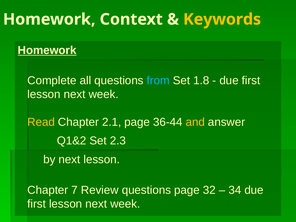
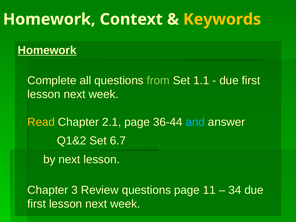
from colour: light blue -> light green
1.8: 1.8 -> 1.1
and colour: yellow -> light blue
2.3: 2.3 -> 6.7
7: 7 -> 3
32: 32 -> 11
